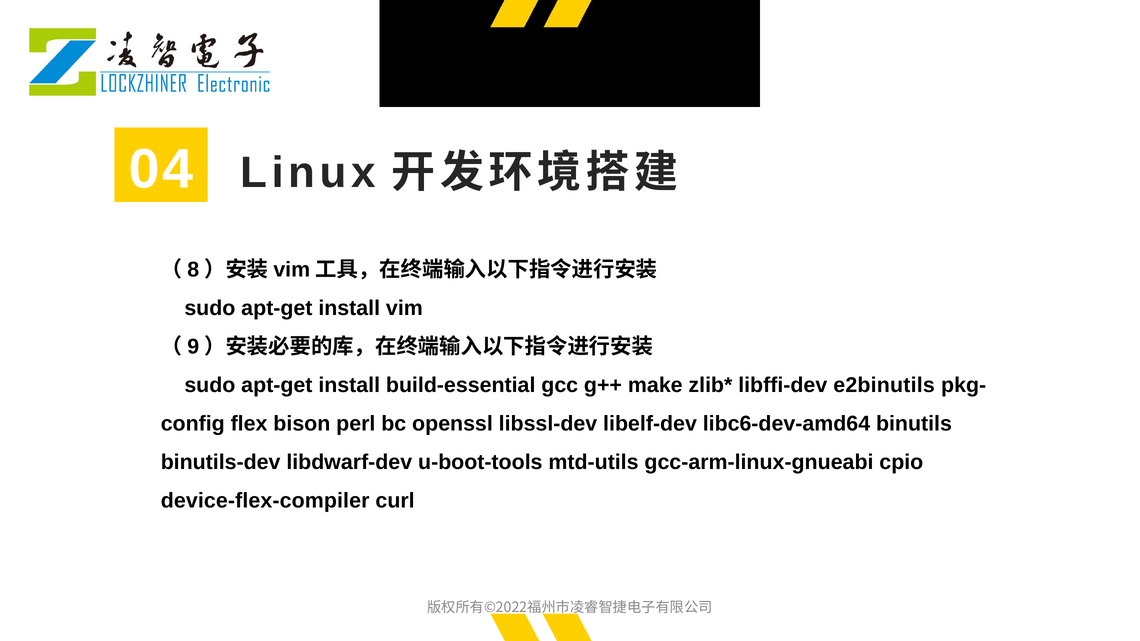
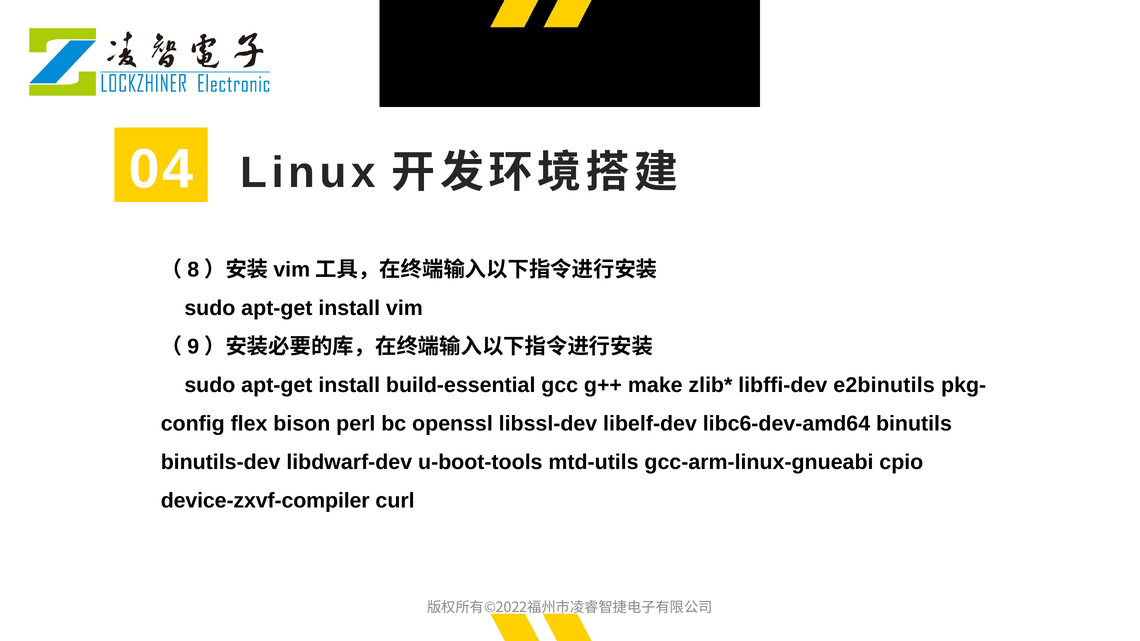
device-flex-compiler: device-flex-compiler -> device-zxvf-compiler
